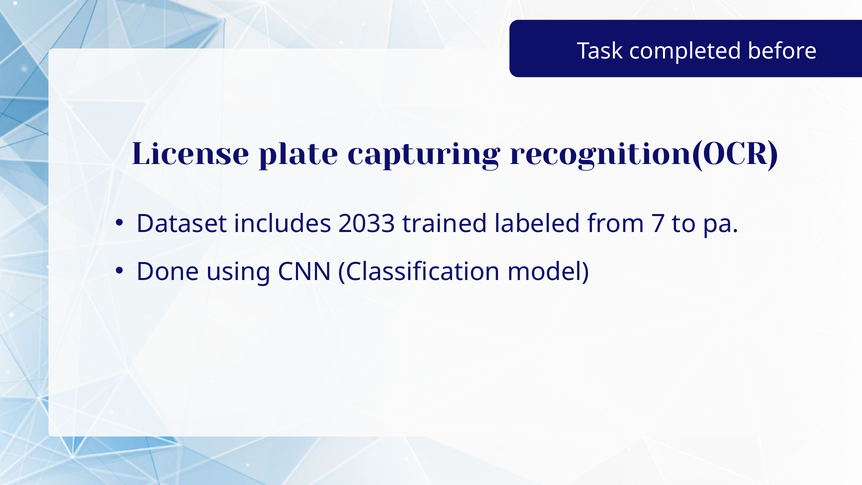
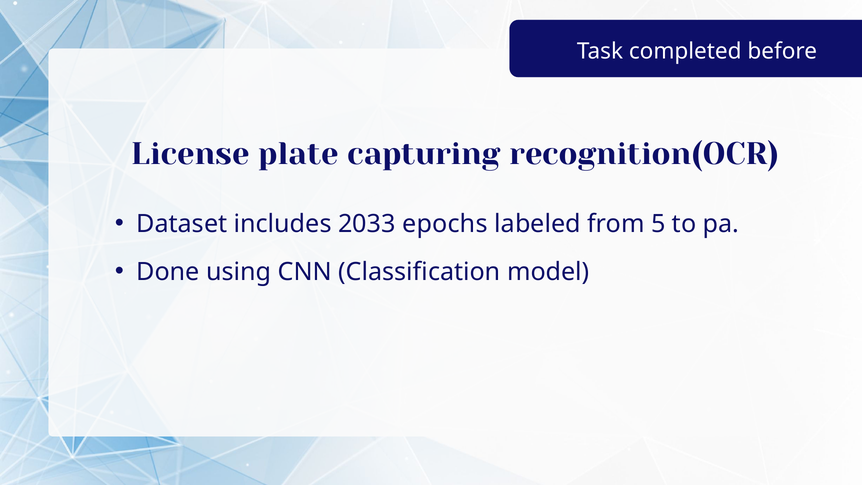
trained: trained -> epochs
7: 7 -> 5
